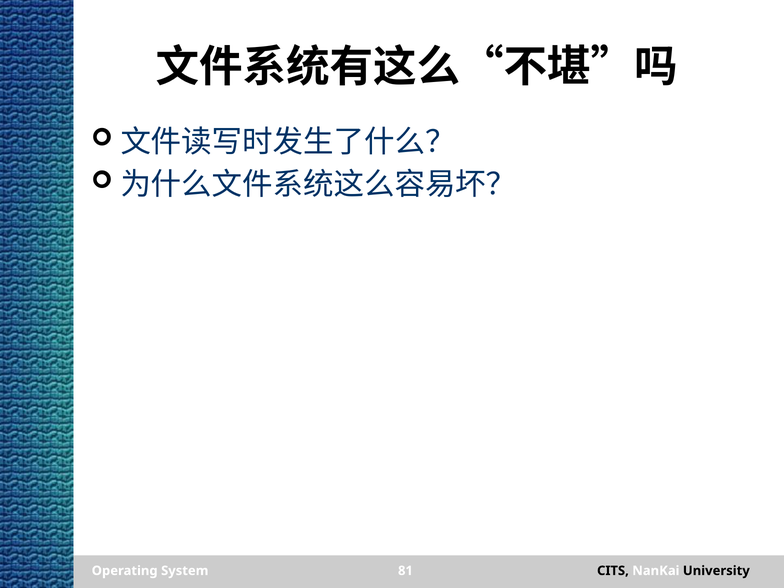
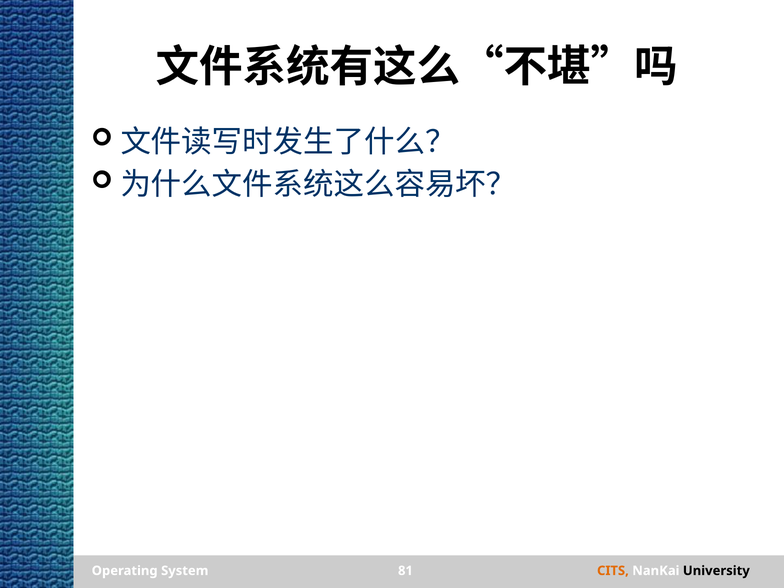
CITS colour: black -> orange
